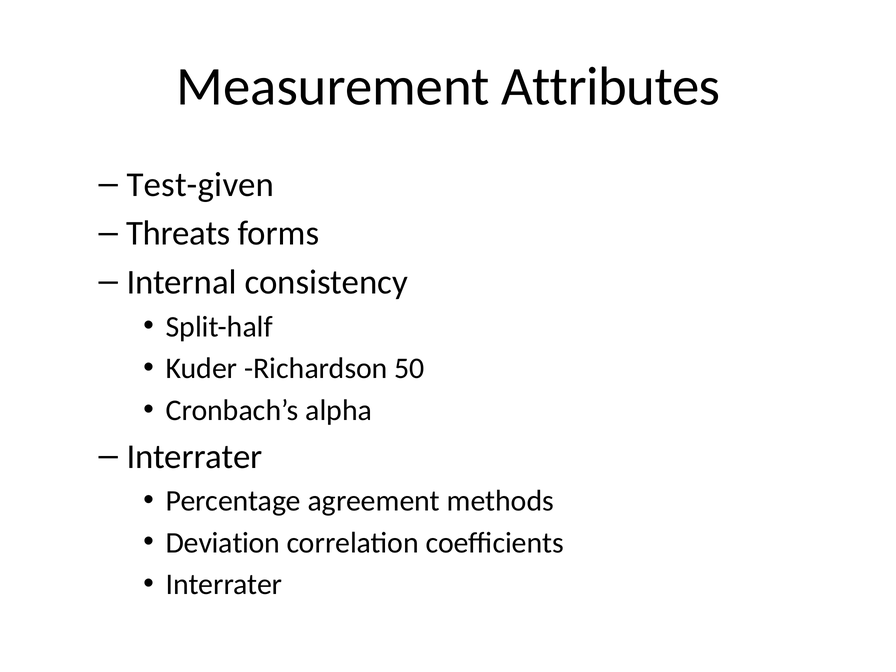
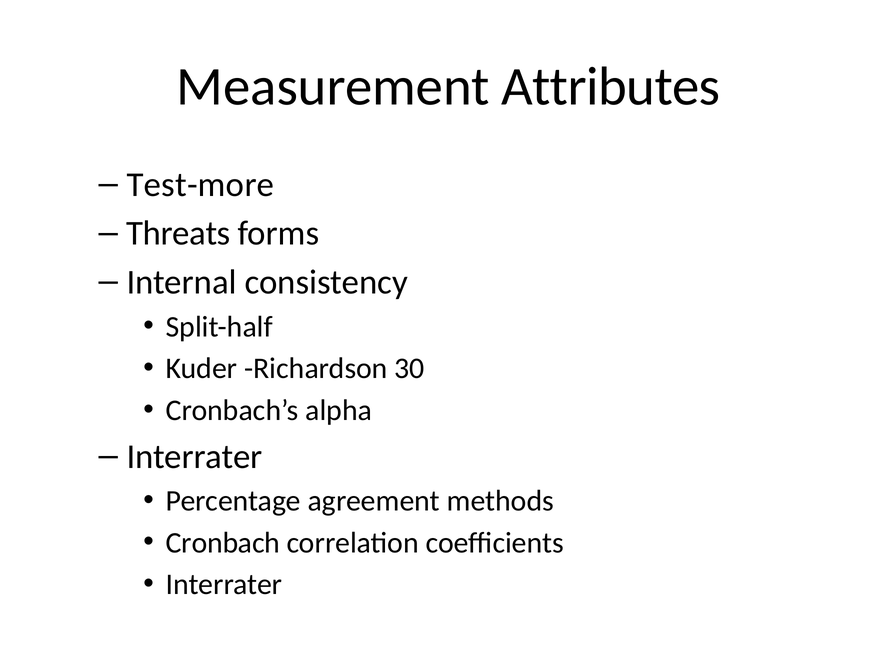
Test-given: Test-given -> Test-more
50: 50 -> 30
Deviation: Deviation -> Cronbach
